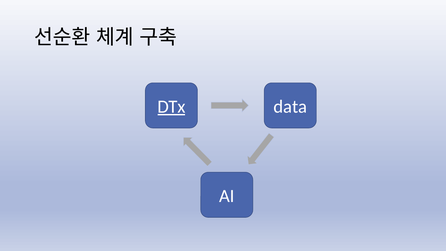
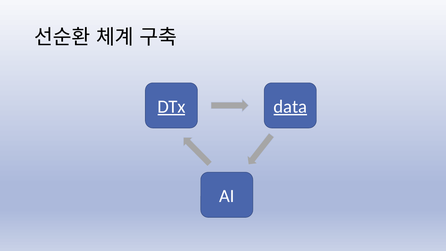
data underline: none -> present
